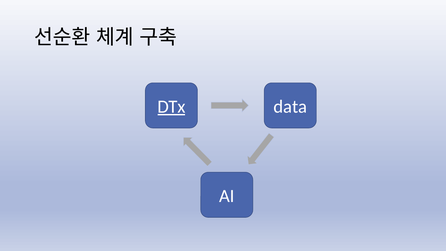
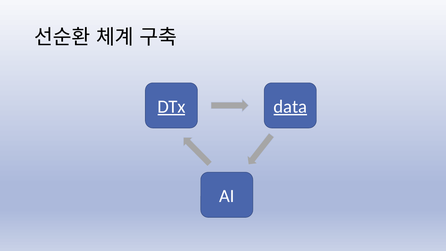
data underline: none -> present
